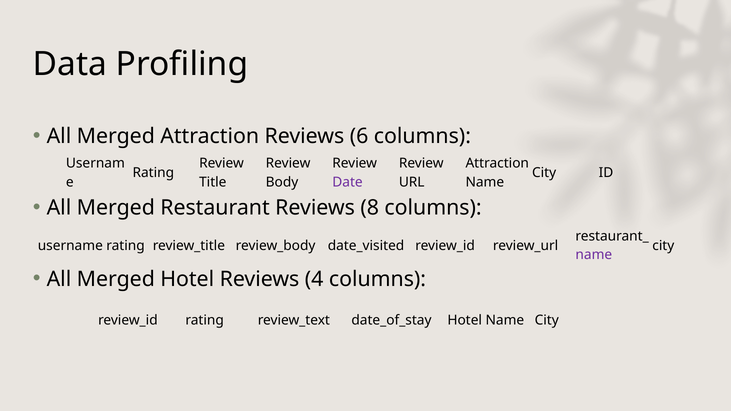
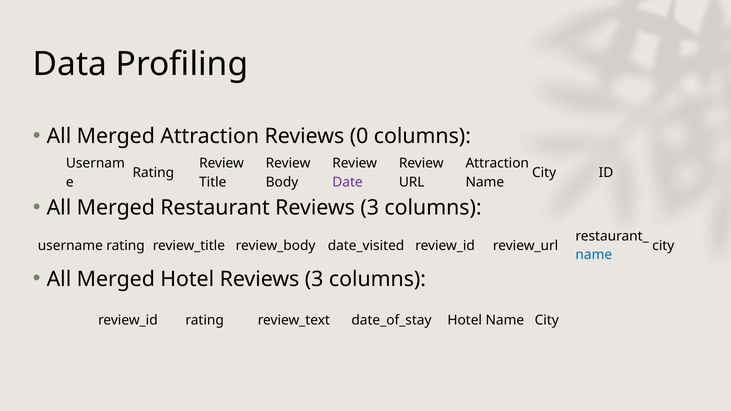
6: 6 -> 0
Restaurant Reviews 8: 8 -> 3
name at (594, 255) colour: purple -> blue
Hotel Reviews 4: 4 -> 3
